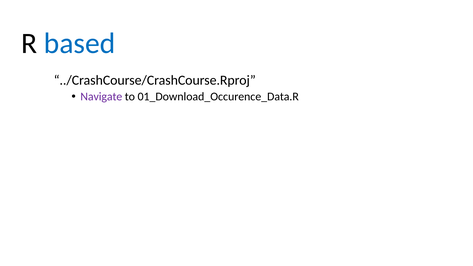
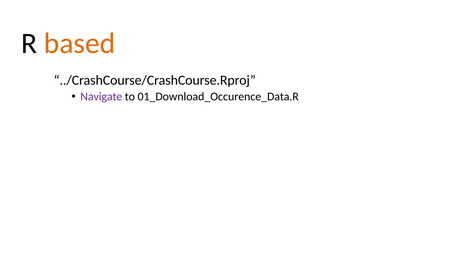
based colour: blue -> orange
